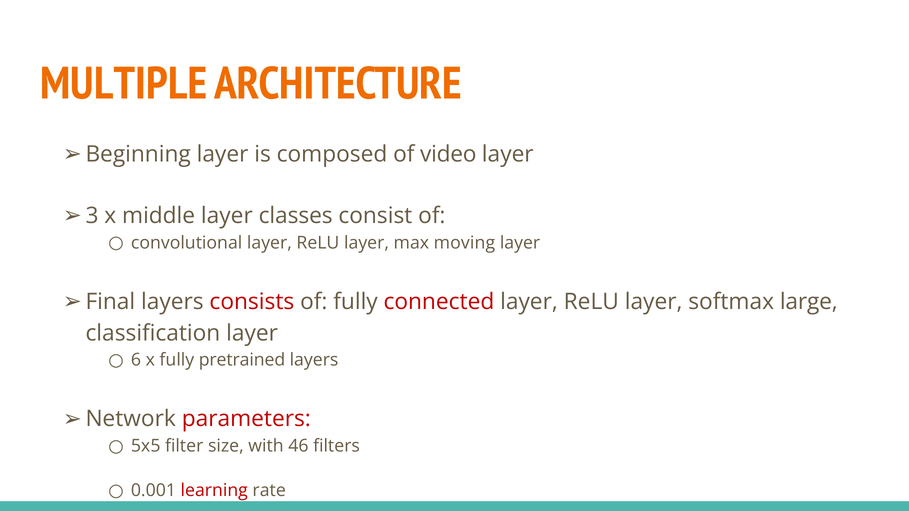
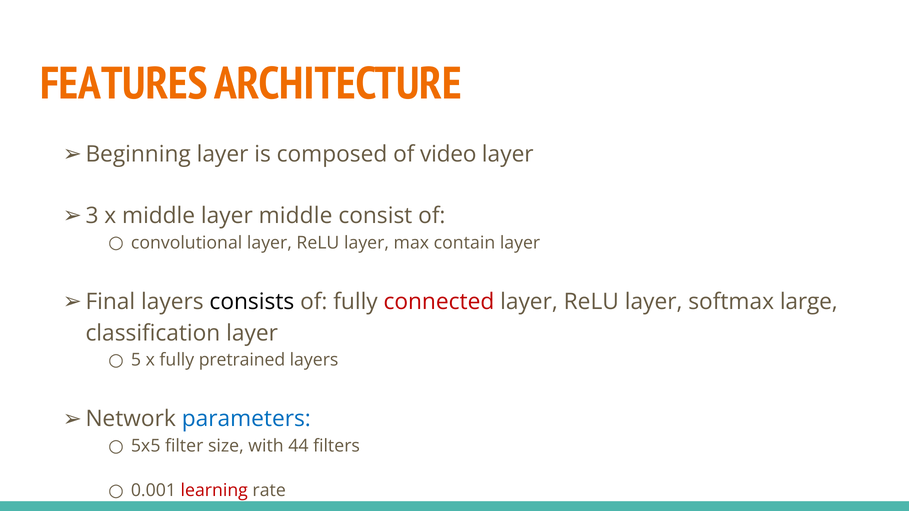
MULTIPLE: MULTIPLE -> FEATURES
layer classes: classes -> middle
moving: moving -> contain
consists colour: red -> black
6: 6 -> 5
parameters colour: red -> blue
46: 46 -> 44
